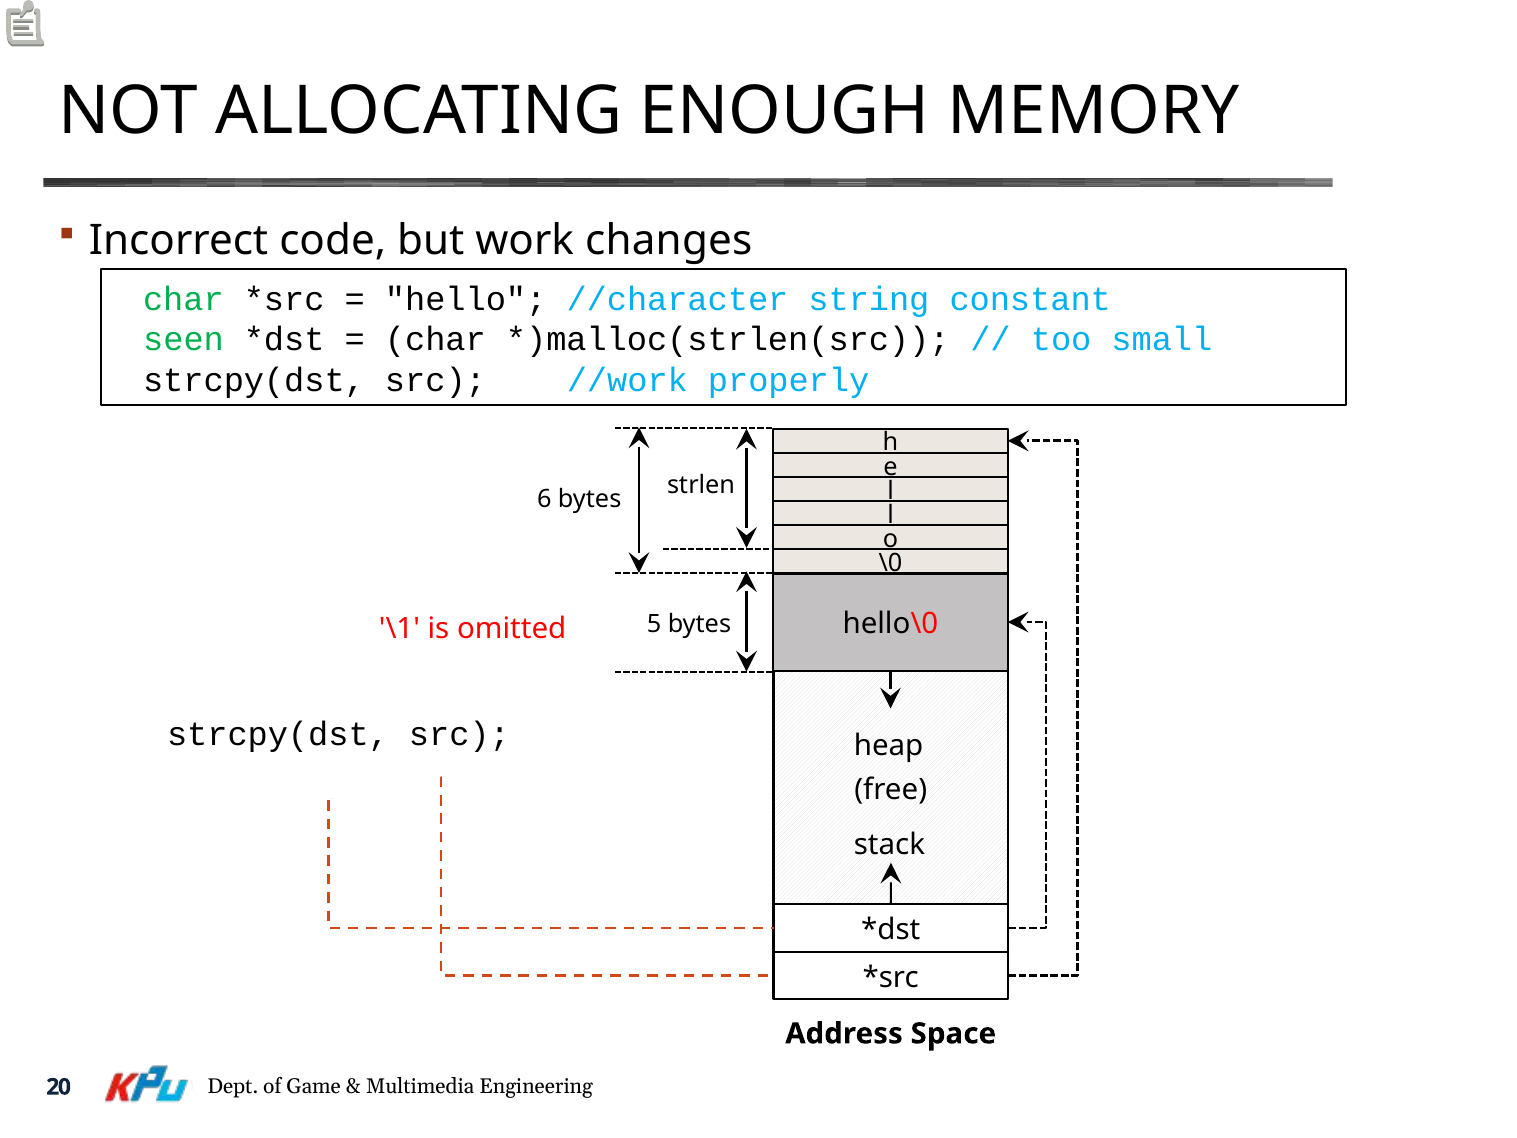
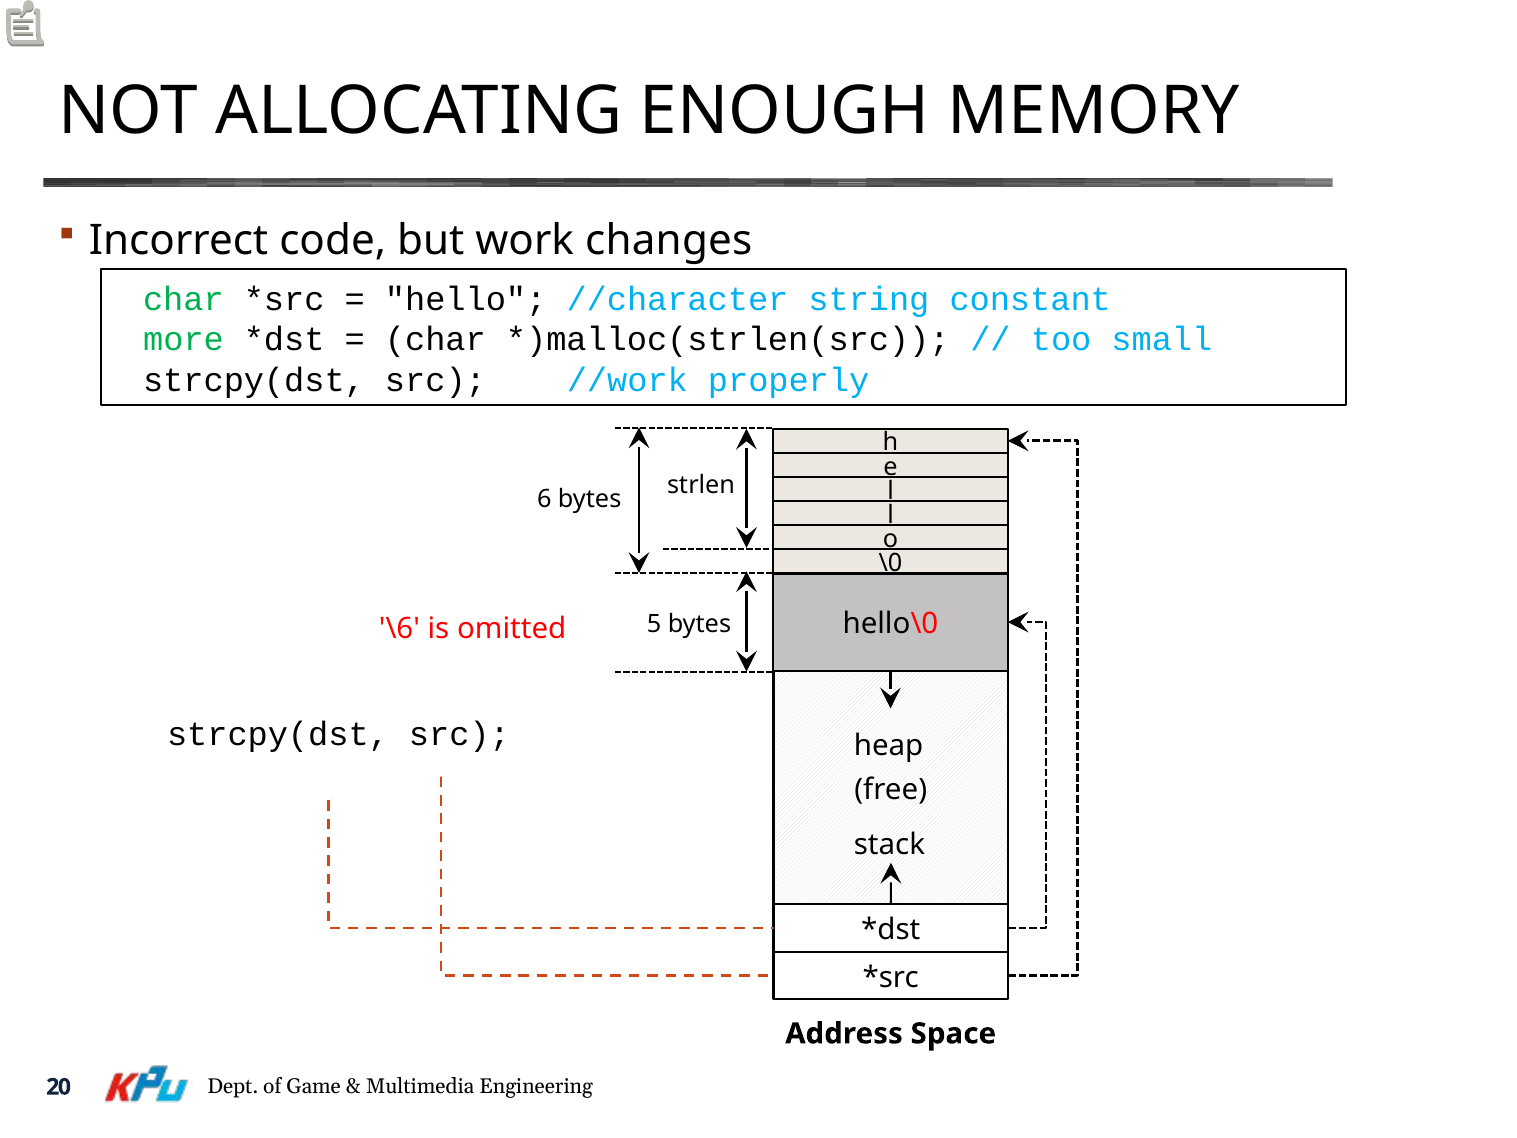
seen: seen -> more
\1: \1 -> \6
